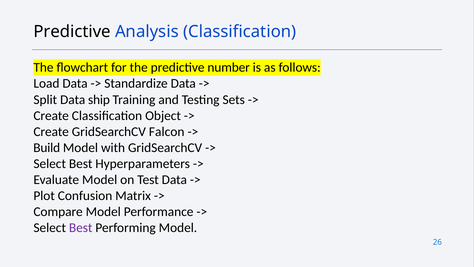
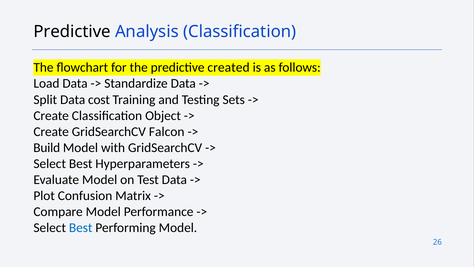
number: number -> created
ship: ship -> cost
Best at (81, 228) colour: purple -> blue
